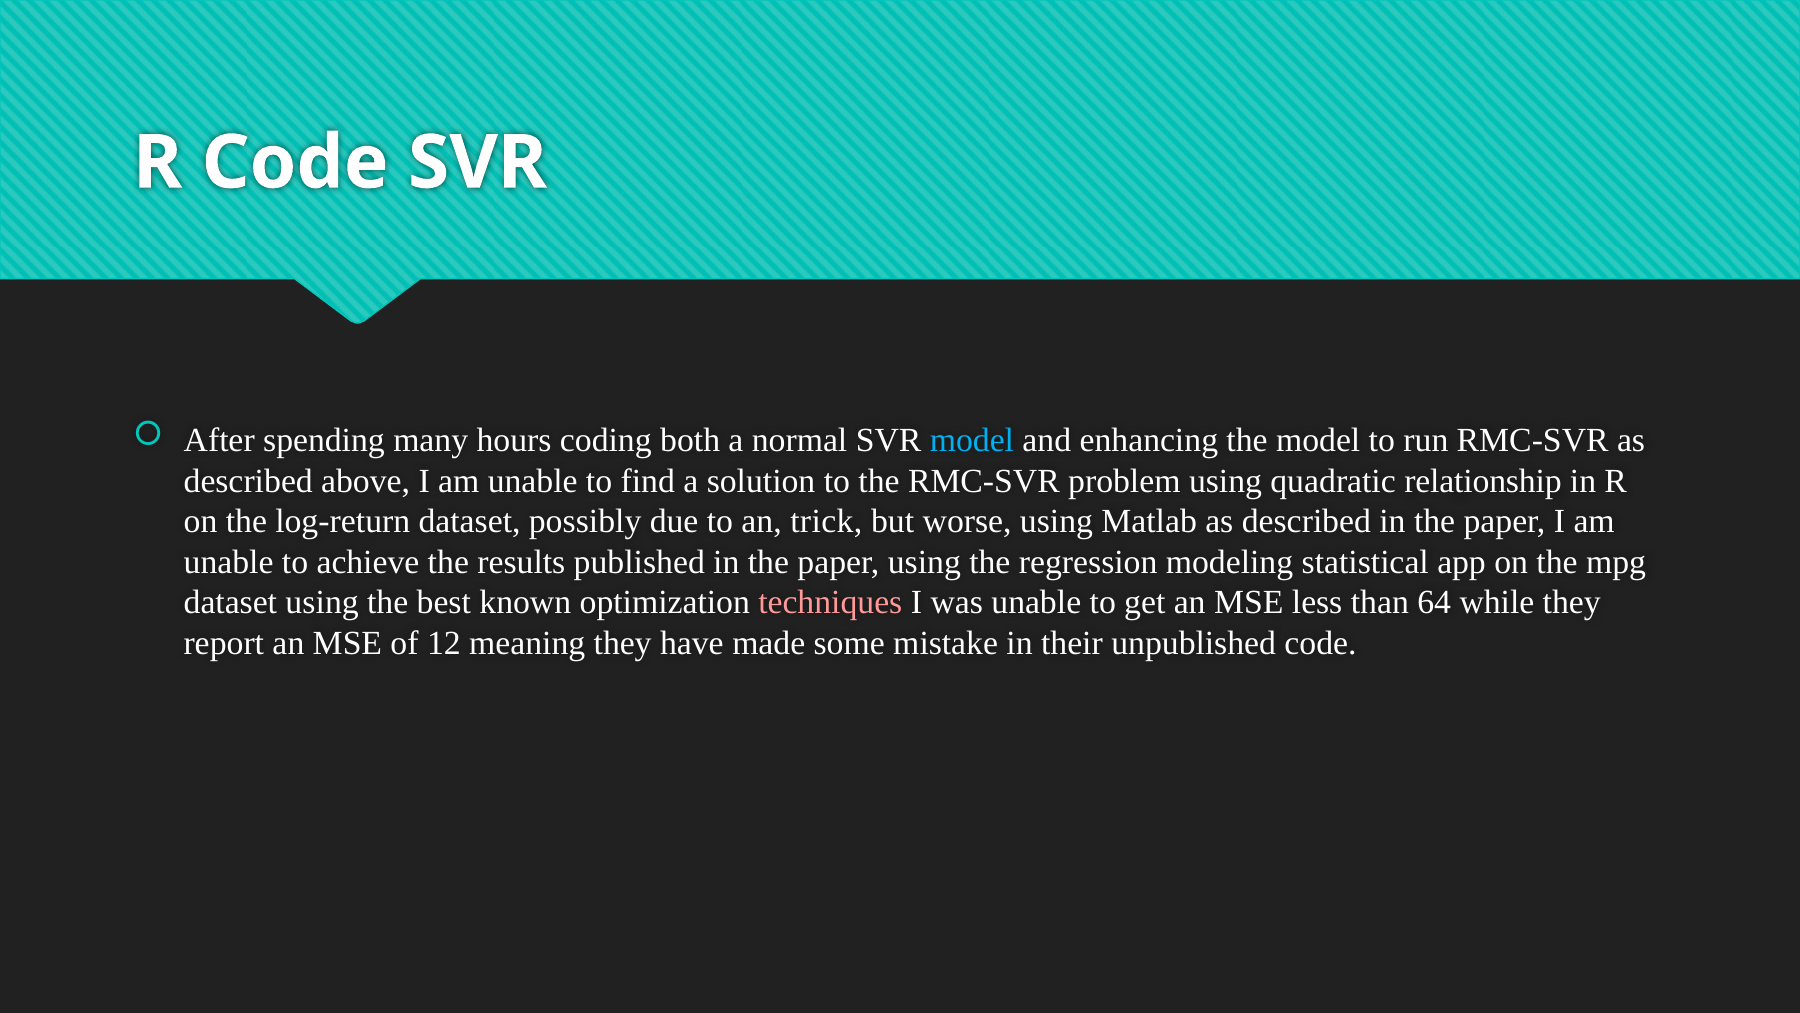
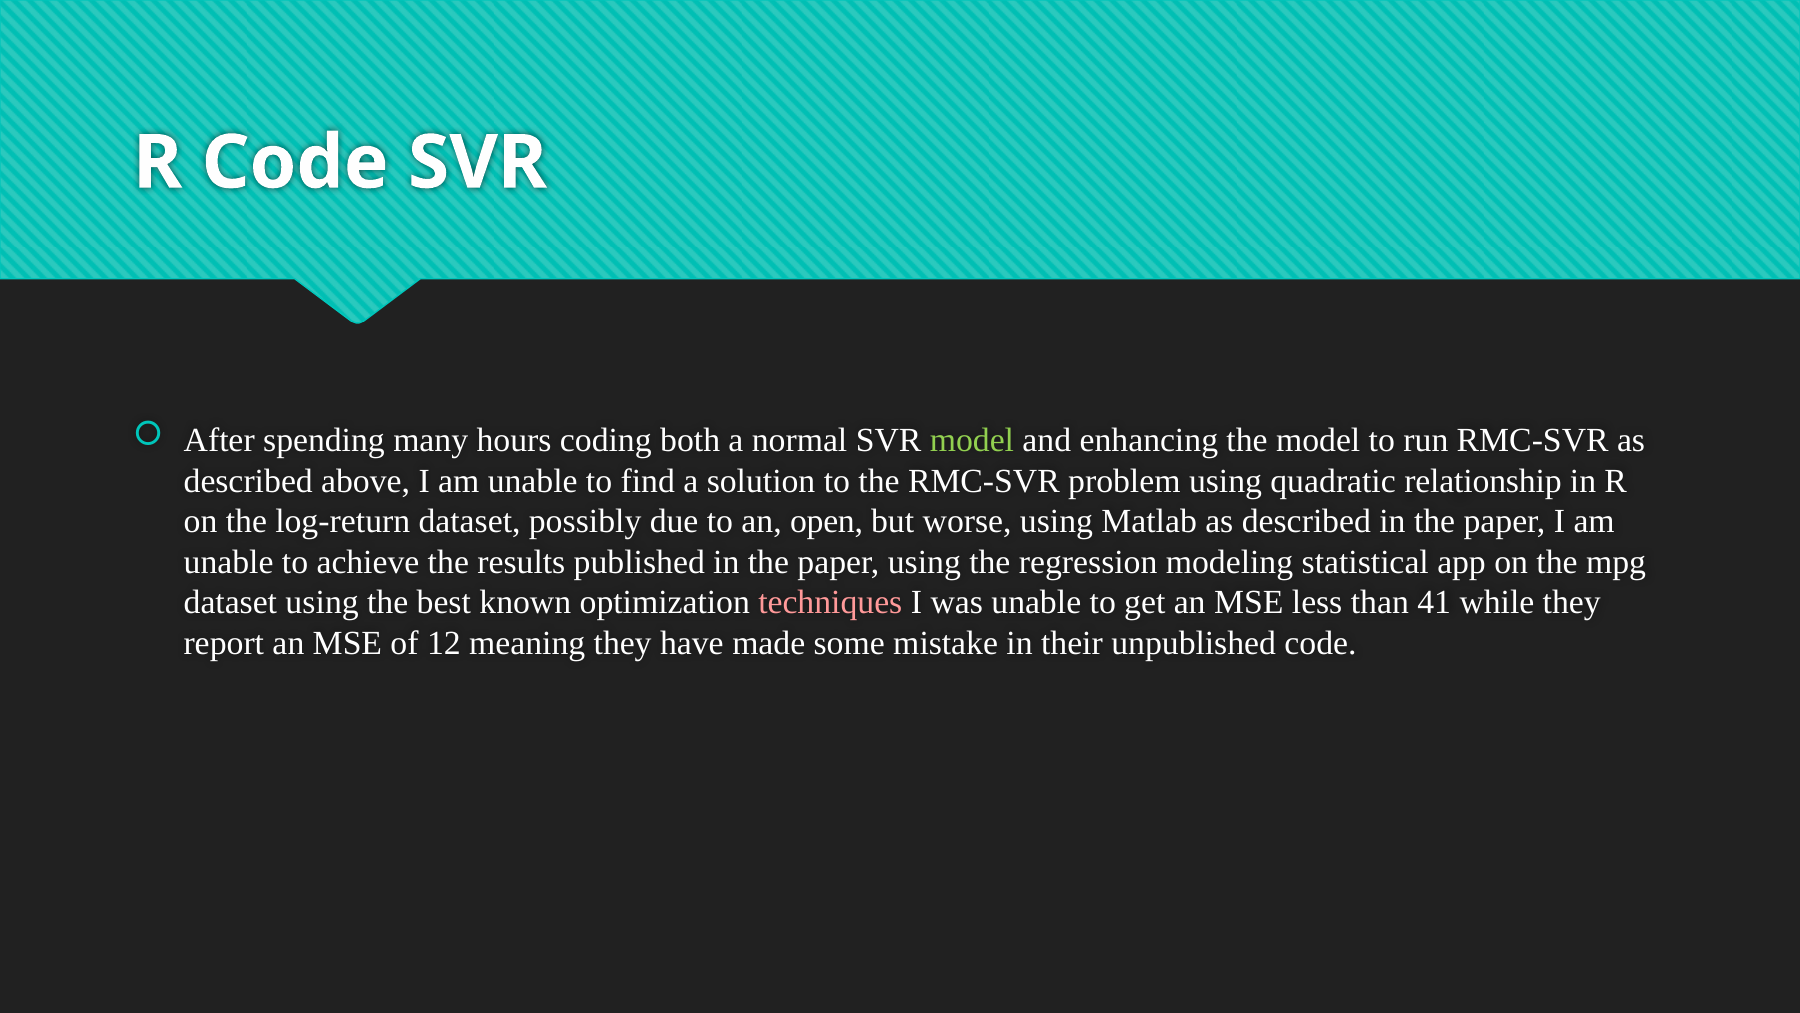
model at (972, 440) colour: light blue -> light green
trick: trick -> open
64: 64 -> 41
